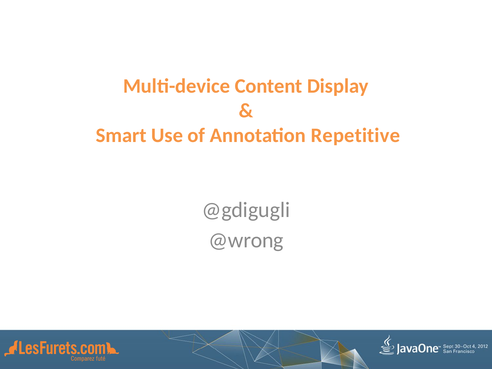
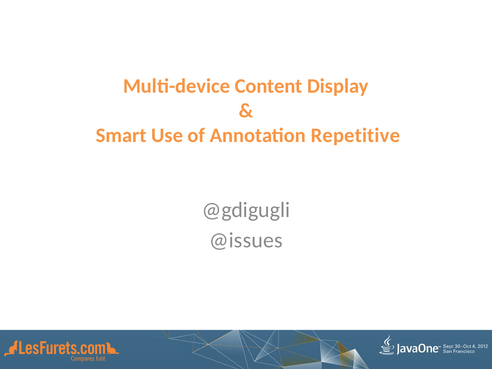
@wrong: @wrong -> @issues
